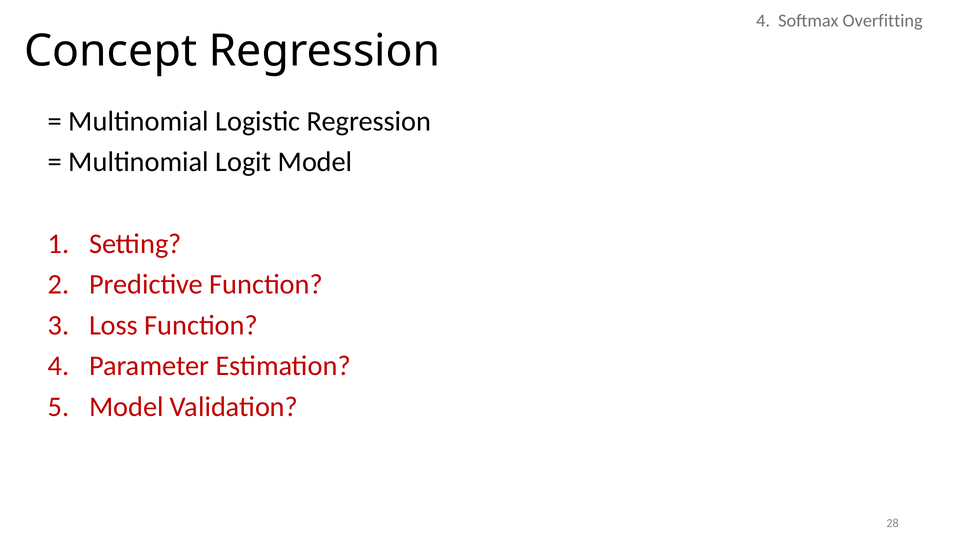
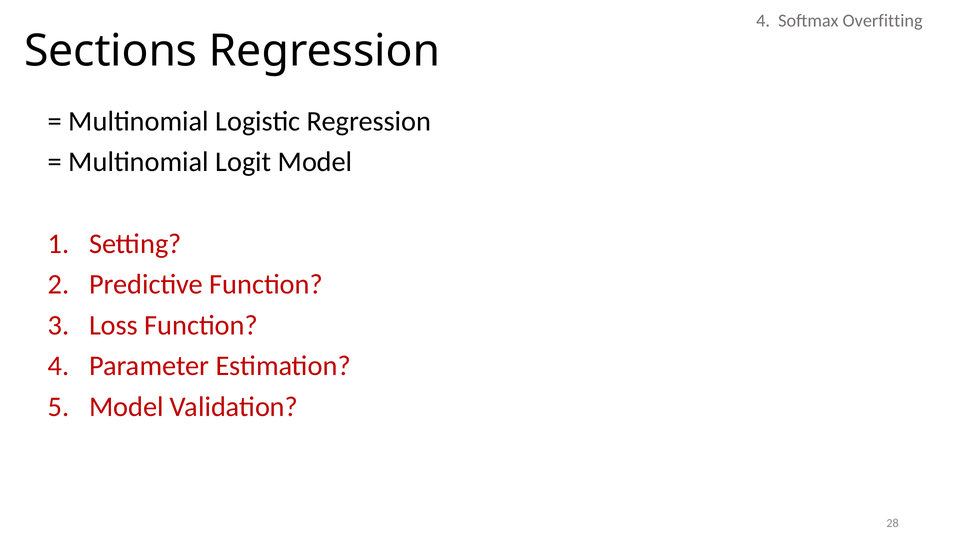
Concept: Concept -> Sections
